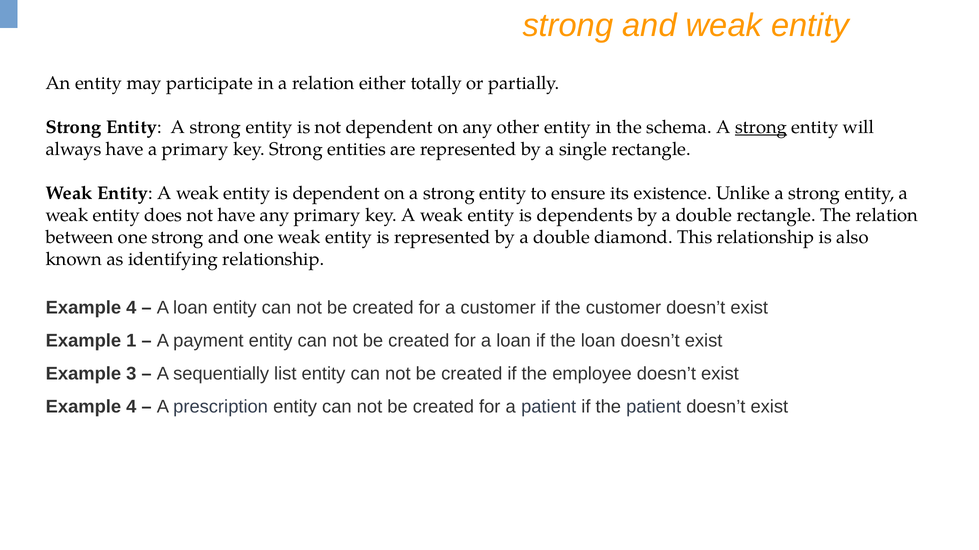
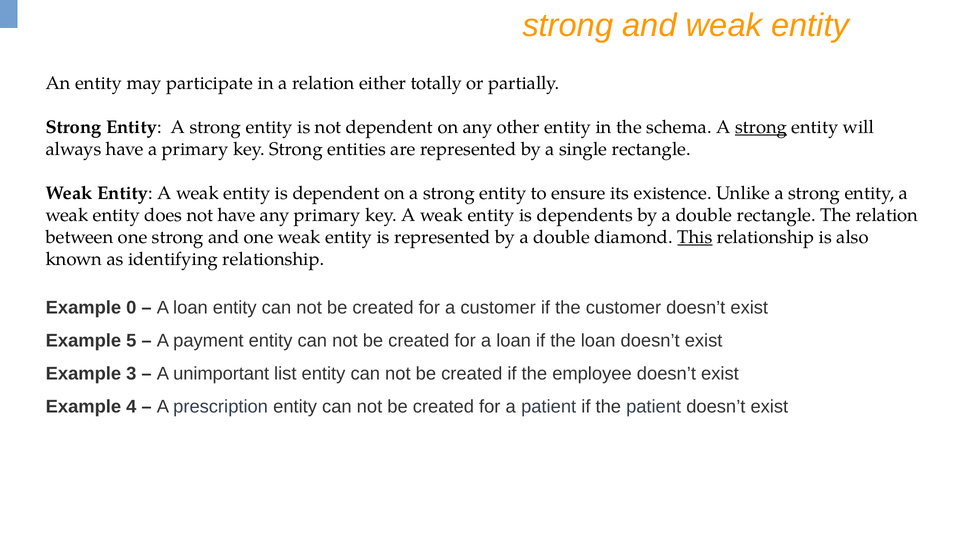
This underline: none -> present
4 at (131, 308): 4 -> 0
1: 1 -> 5
sequentially: sequentially -> unimportant
